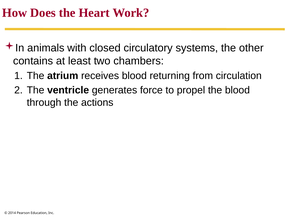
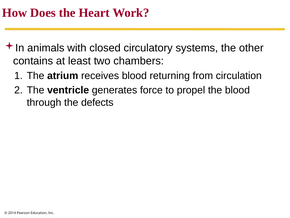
actions: actions -> defects
